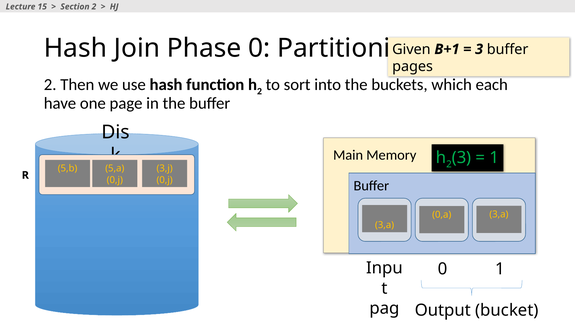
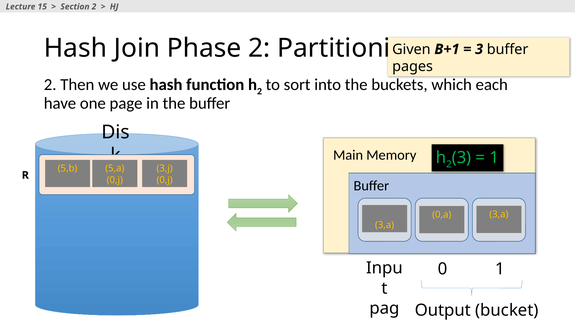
Phase 0: 0 -> 2
